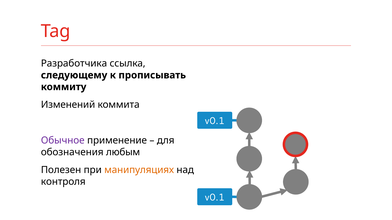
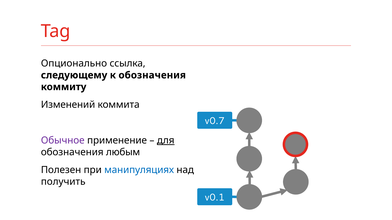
Разработчика: Разработчика -> Опционально
к прописывать: прописывать -> обозначения
v0.1 at (215, 121): v0.1 -> v0.7
для underline: none -> present
манипуляциях colour: orange -> blue
контроля: контроля -> получить
